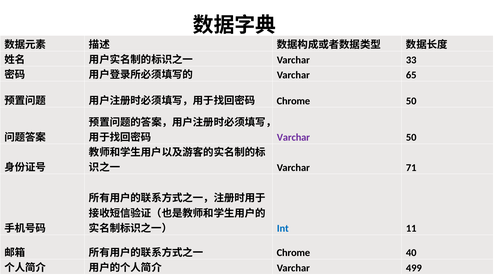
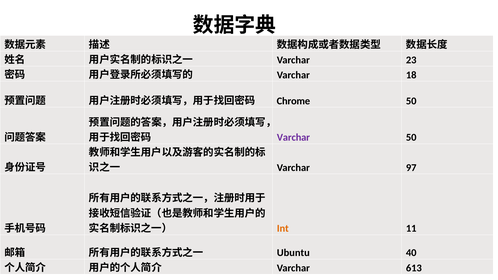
33: 33 -> 23
65: 65 -> 18
71: 71 -> 97
Int colour: blue -> orange
Chrome at (293, 253): Chrome -> Ubuntu
499: 499 -> 613
